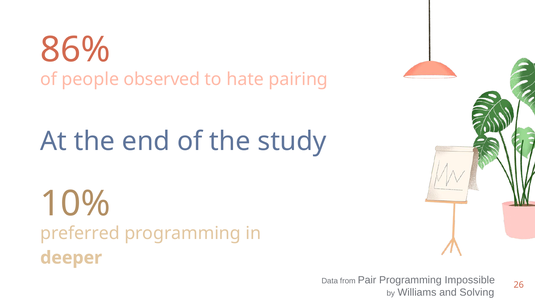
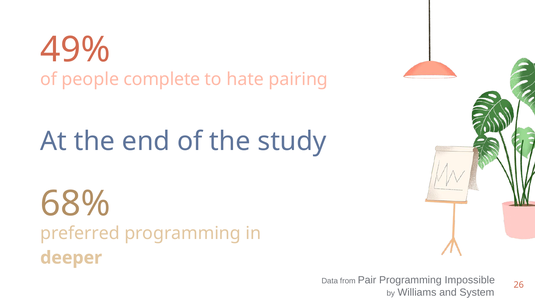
86%: 86% -> 49%
observed: observed -> complete
10%: 10% -> 68%
Solving: Solving -> System
